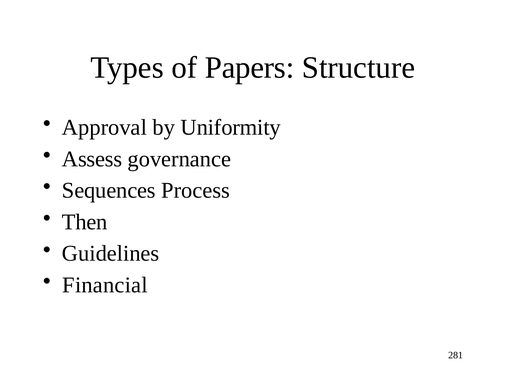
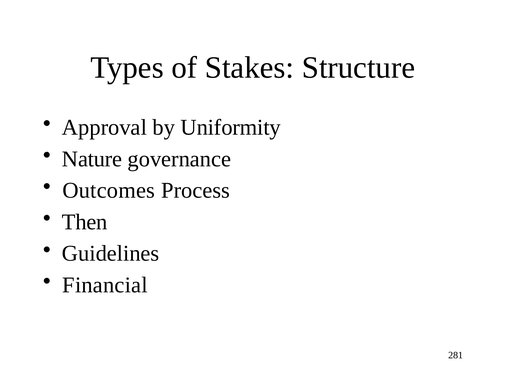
Papers: Papers -> Stakes
Assess: Assess -> Nature
Sequences: Sequences -> Outcomes
